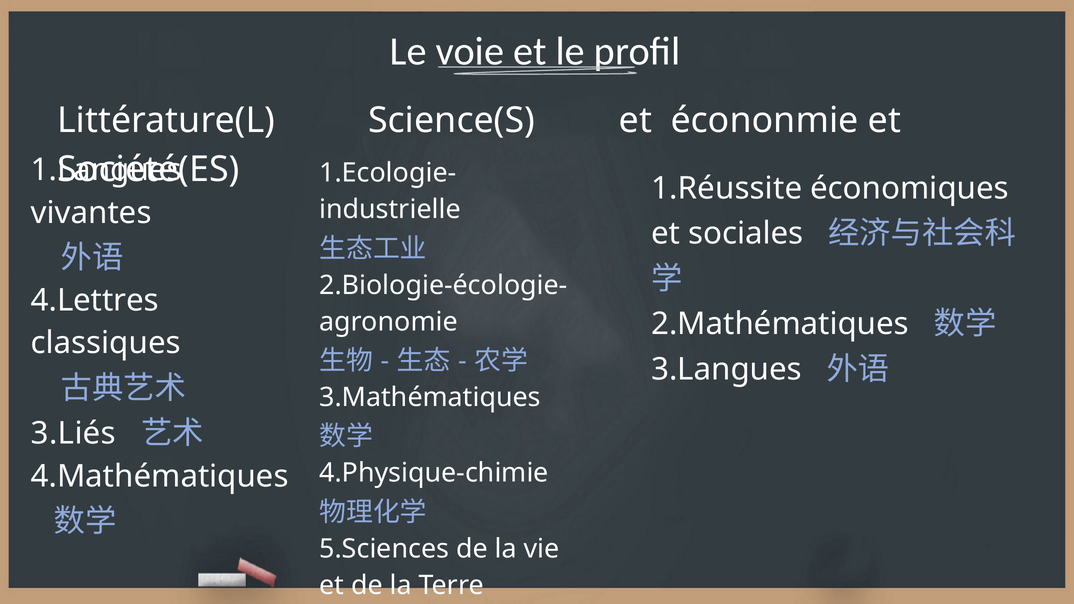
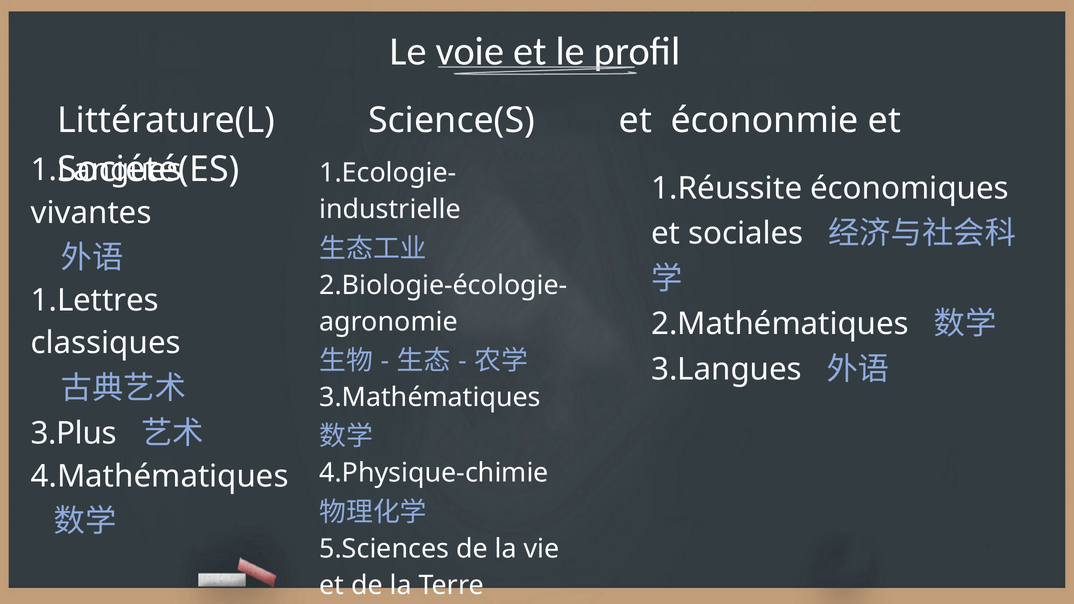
4.Lettres: 4.Lettres -> 1.Lettres
3.Liés: 3.Liés -> 3.Plus
